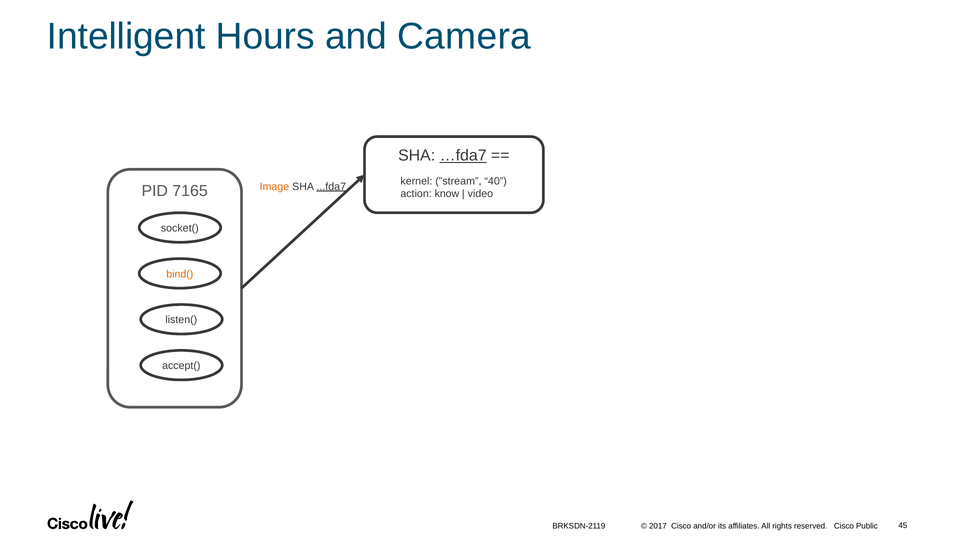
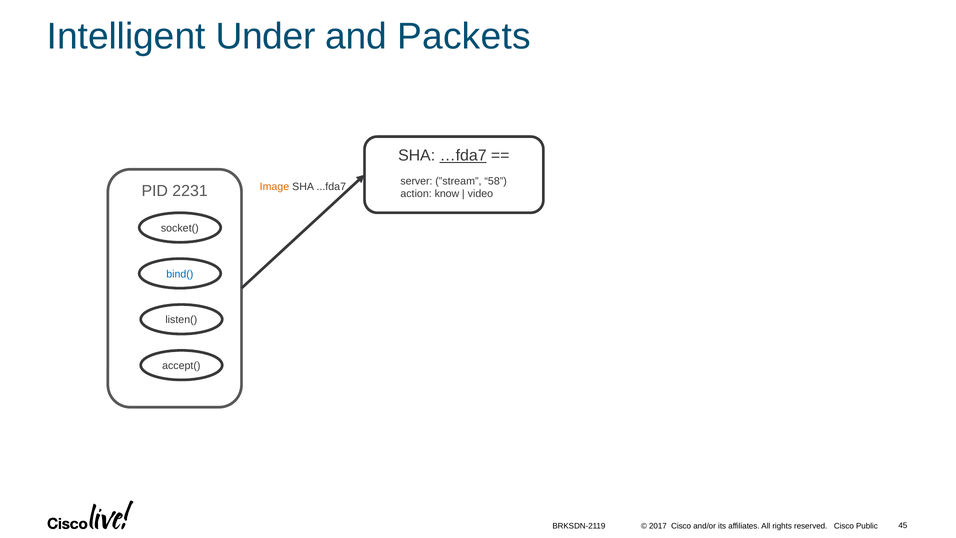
Hours: Hours -> Under
Camera: Camera -> Packets
kernel: kernel -> server
40: 40 -> 58
...fda7 underline: present -> none
7165: 7165 -> 2231
bind( colour: orange -> blue
